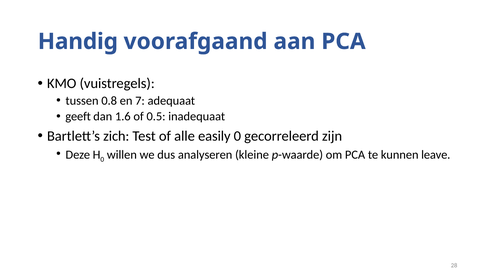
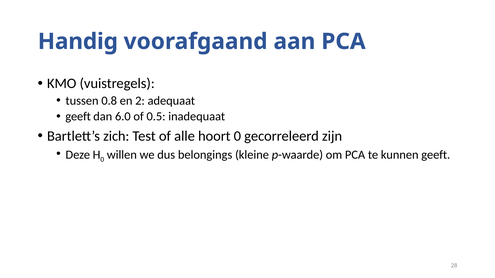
7: 7 -> 2
1.6: 1.6 -> 6.0
easily: easily -> hoort
analyseren: analyseren -> belongings
kunnen leave: leave -> geeft
